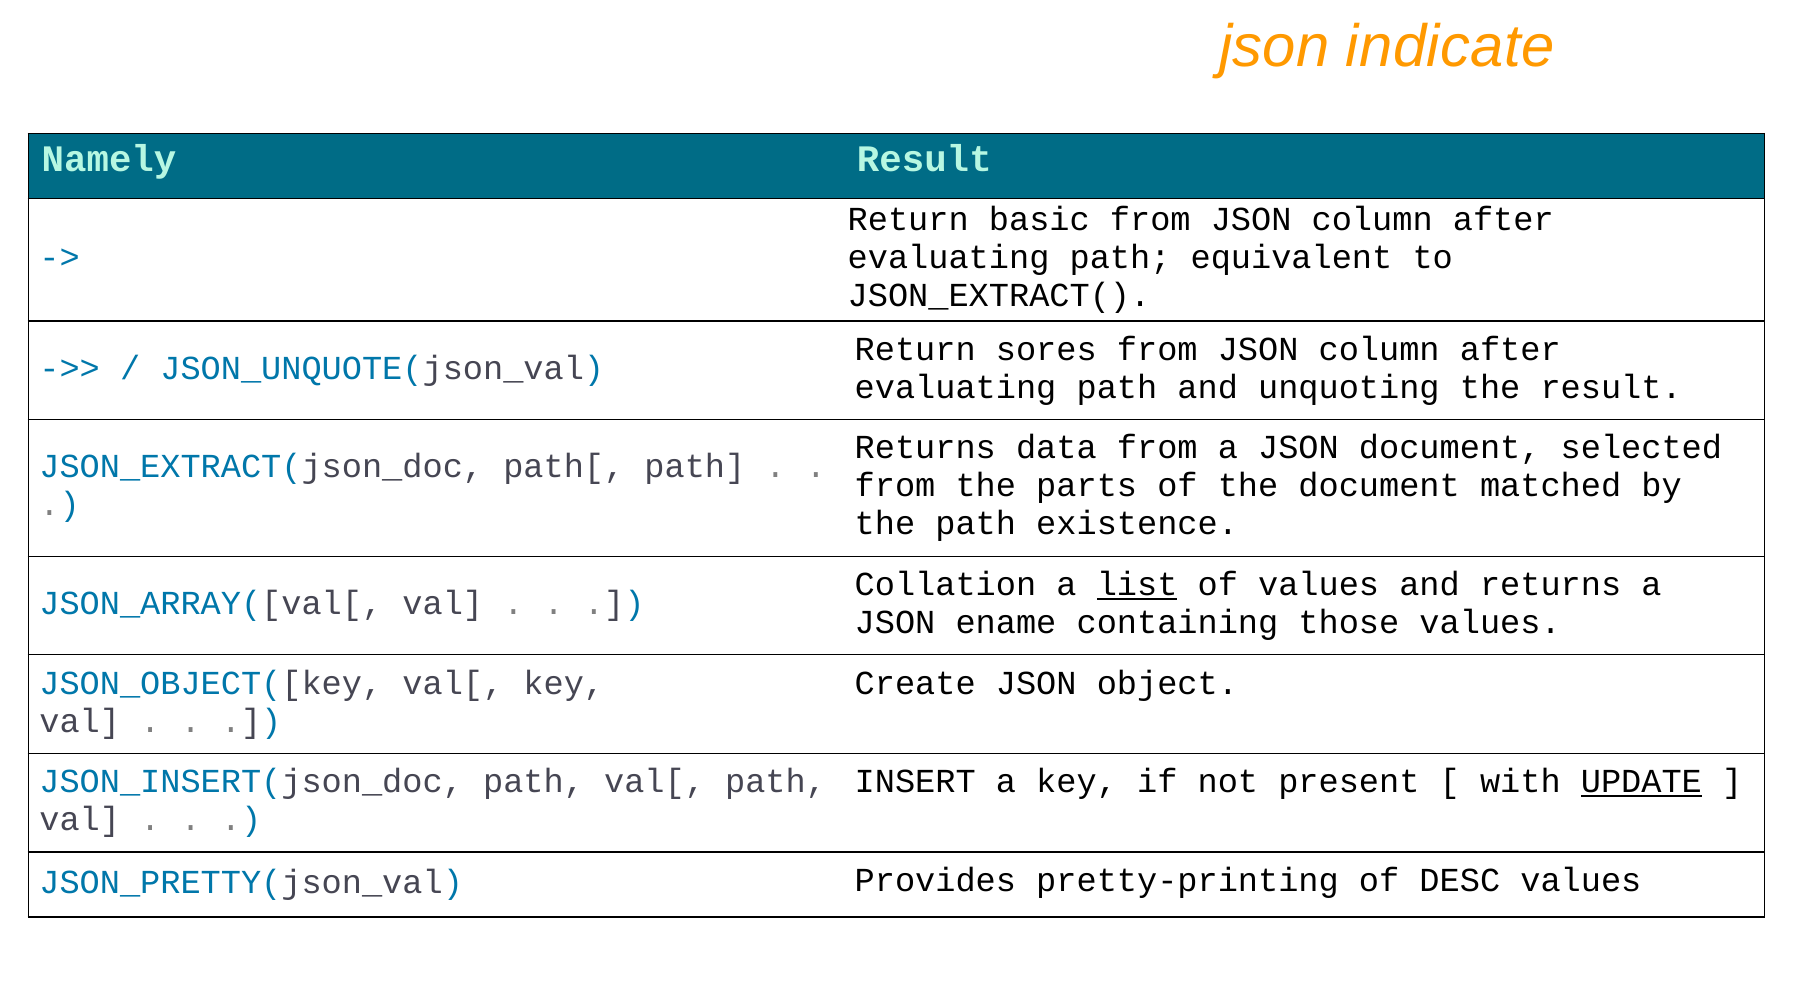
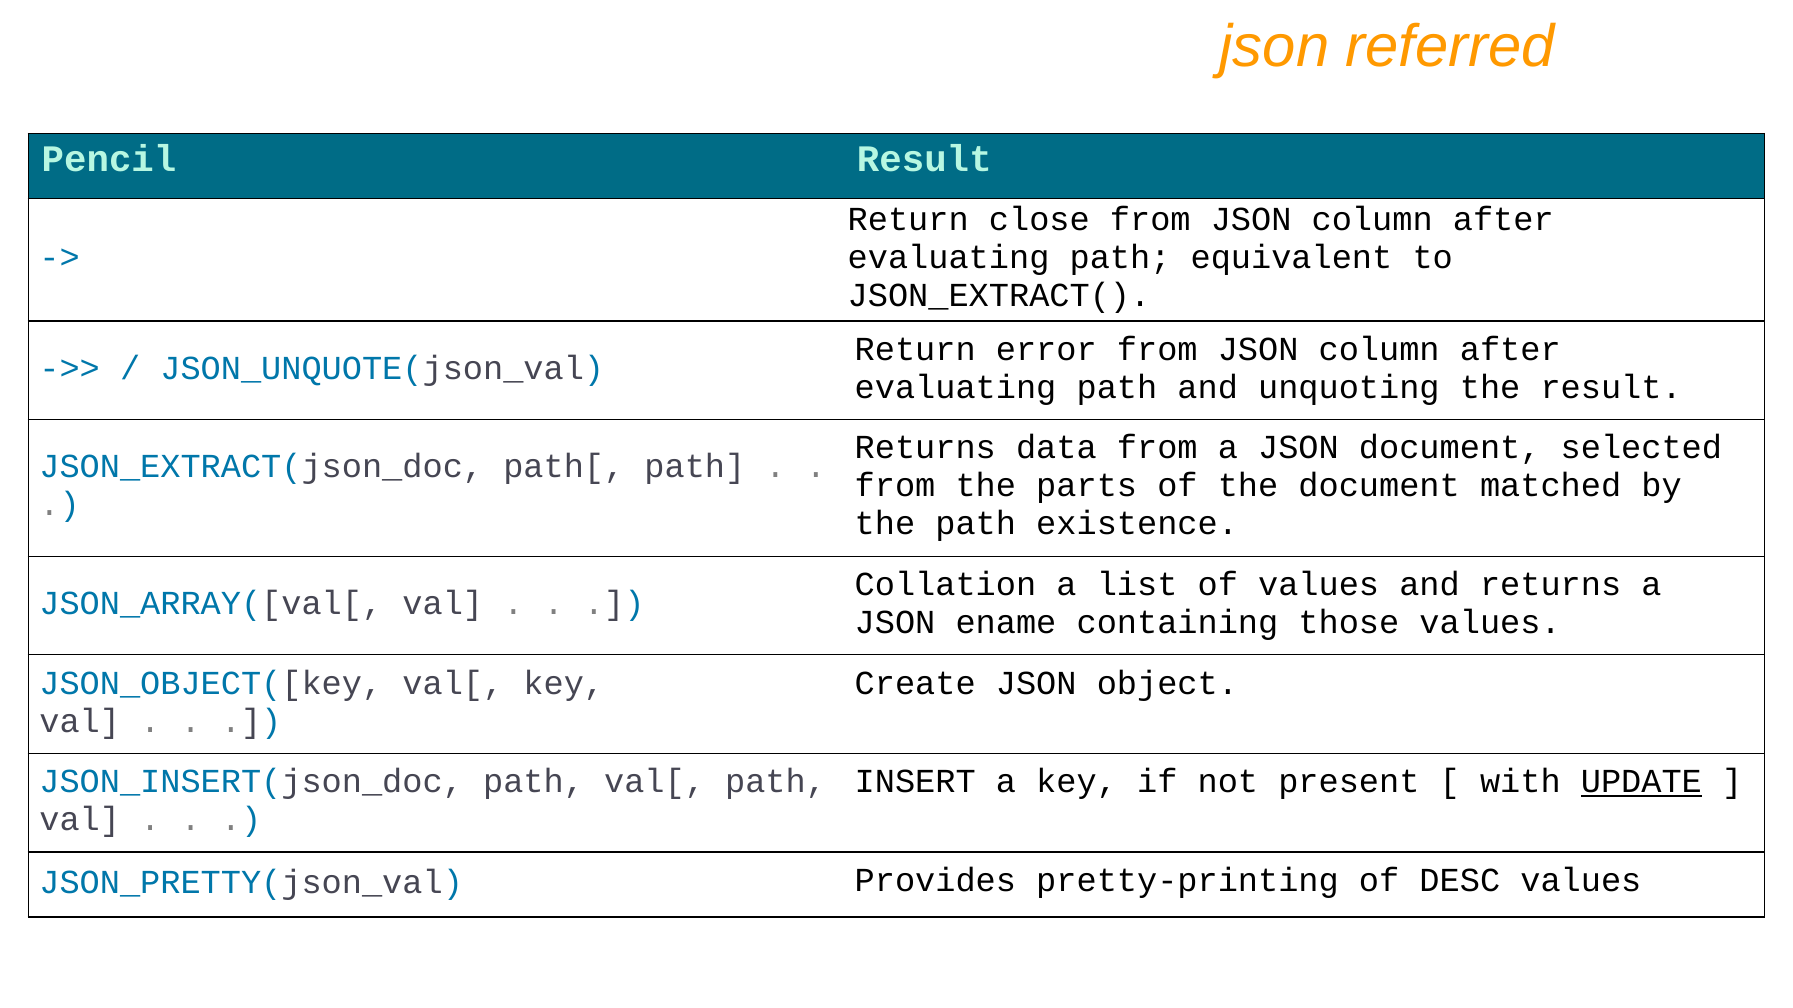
indicate: indicate -> referred
Namely: Namely -> Pencil
basic: basic -> close
sores: sores -> error
list underline: present -> none
